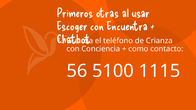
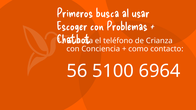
otras: otras -> busca
Encuentra: Encuentra -> Problemas
1115: 1115 -> 6964
